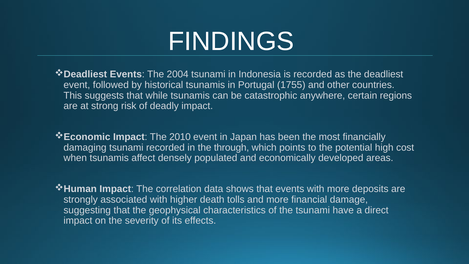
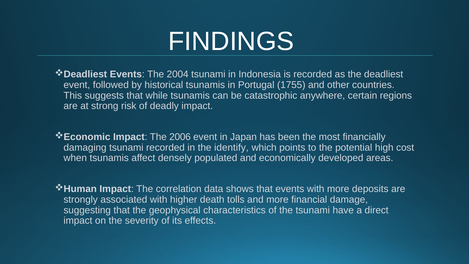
2010: 2010 -> 2006
through: through -> identify
